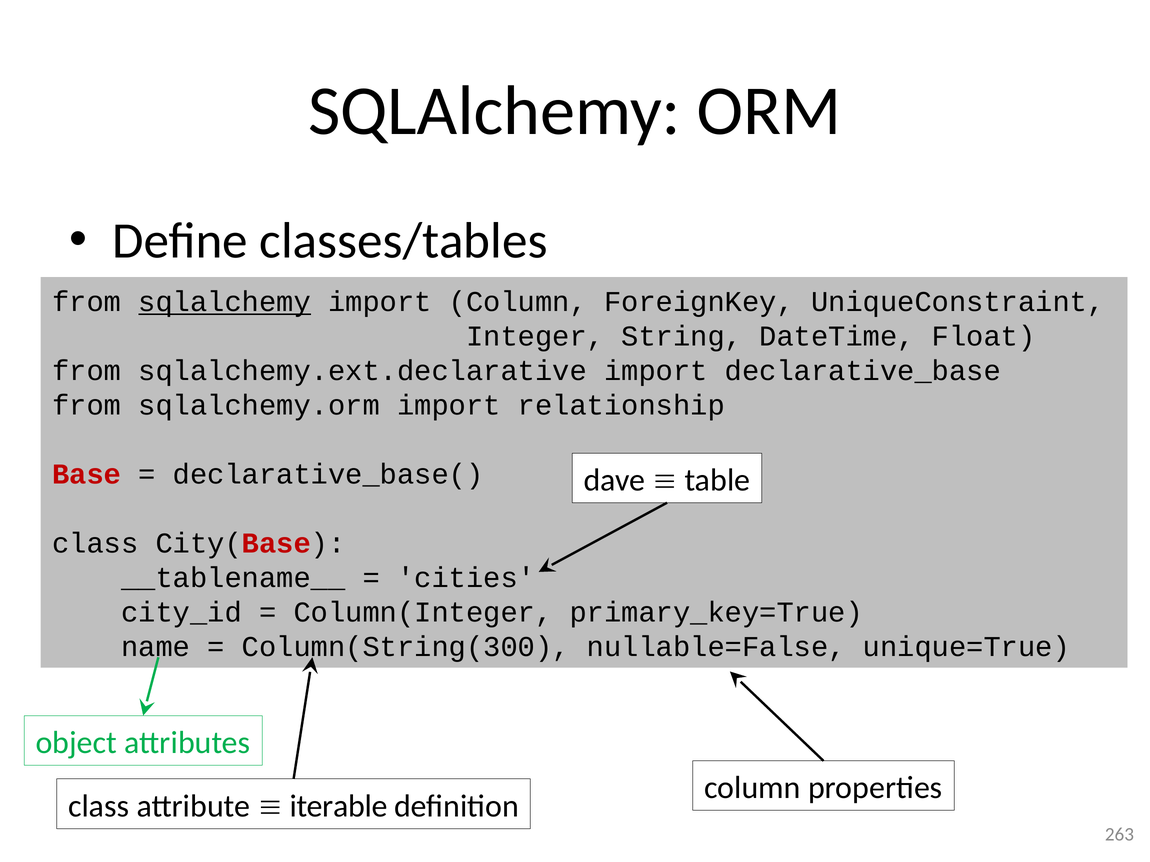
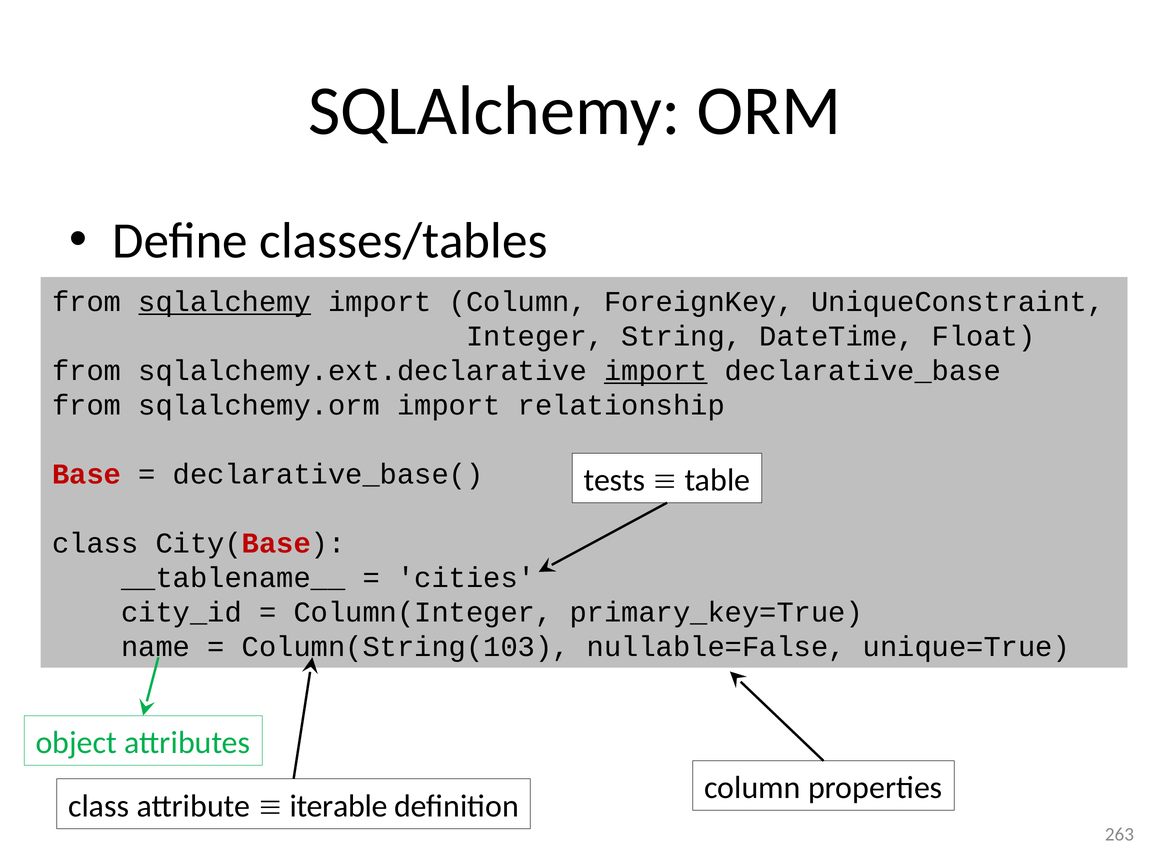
import at (656, 371) underline: none -> present
dave: dave -> tests
Column(String(300: Column(String(300 -> Column(String(103
